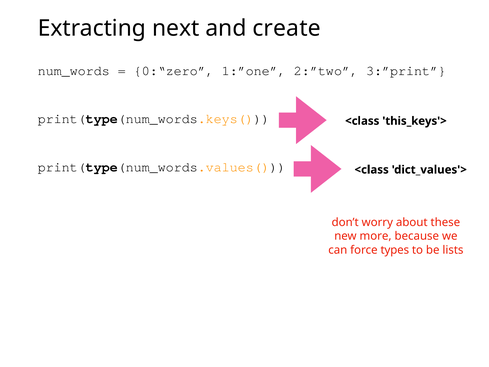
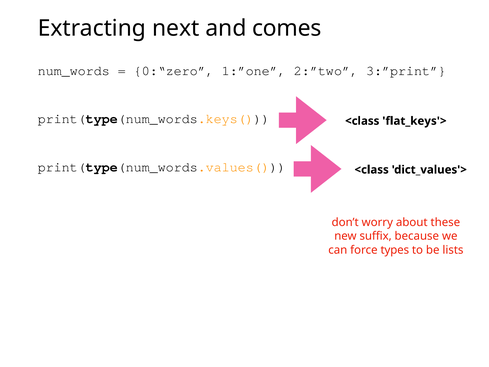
create: create -> comes
this_keys'>: this_keys'> -> flat_keys'>
more: more -> suffix
